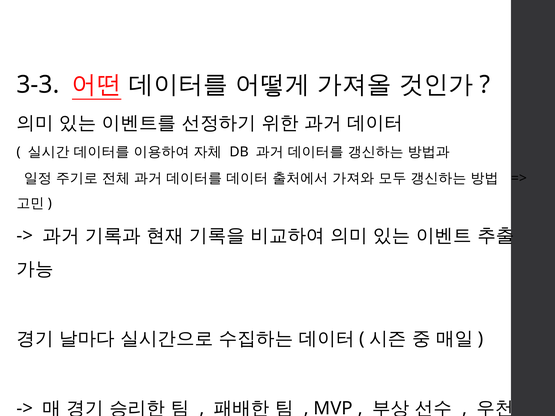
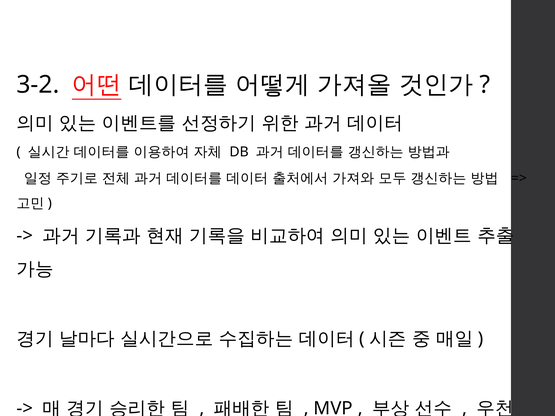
3-3: 3-3 -> 3-2
